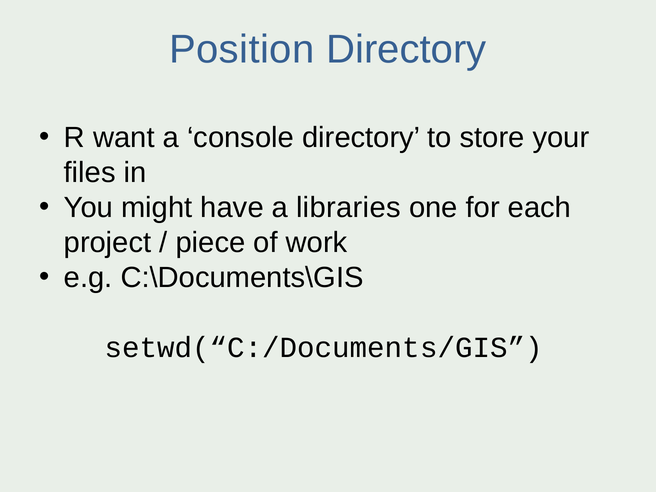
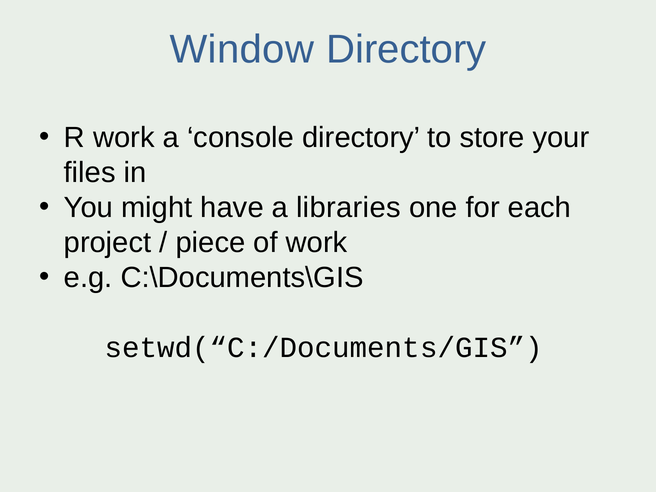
Position: Position -> Window
R want: want -> work
